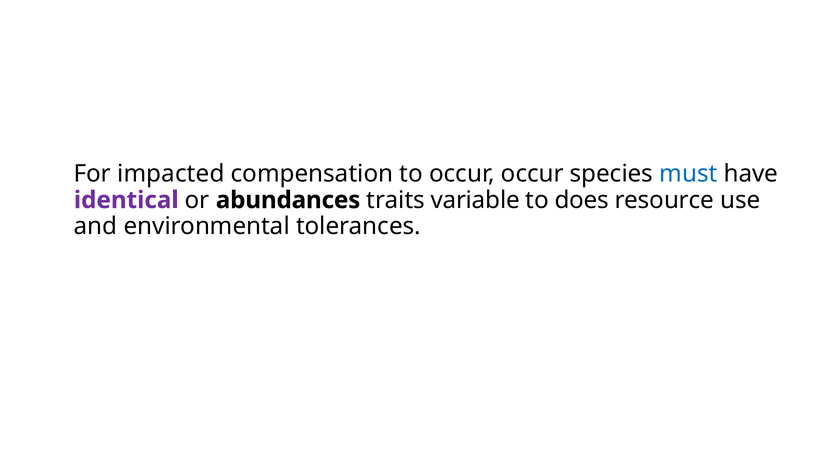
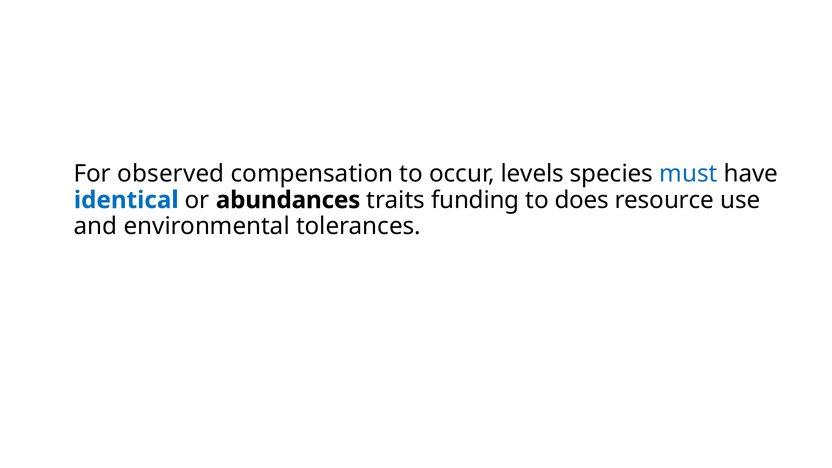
impacted: impacted -> observed
occur occur: occur -> levels
identical colour: purple -> blue
variable: variable -> funding
